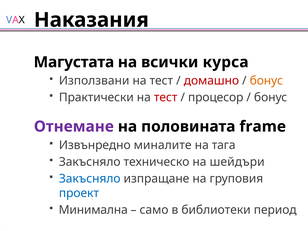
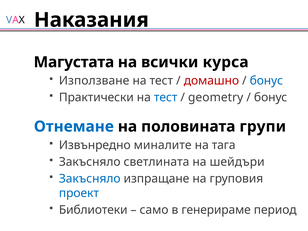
Използвани: Използвани -> Използване
бонус at (266, 81) colour: orange -> blue
тест at (166, 98) colour: red -> blue
процесор: процесор -> geometry
Отнемане colour: purple -> blue
frame: frame -> групи
техническо: техническо -> светлината
Минимална: Минимална -> Библиотеки
библиотеки: библиотеки -> генерираме
